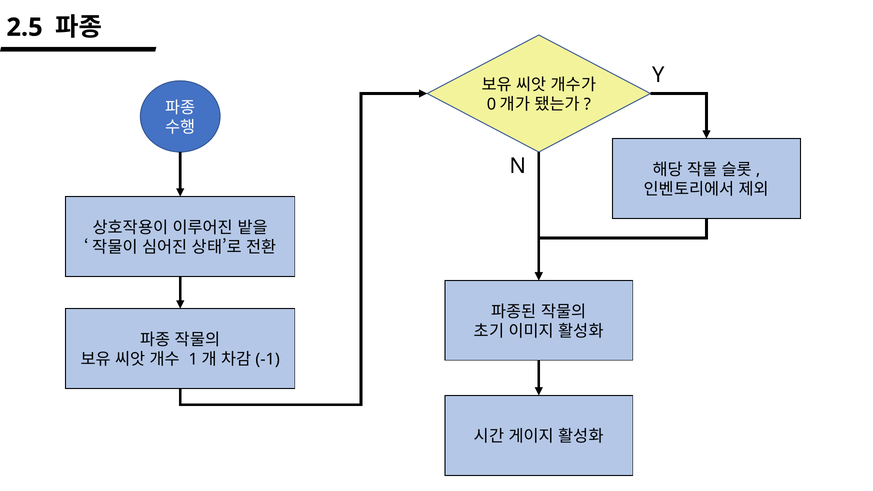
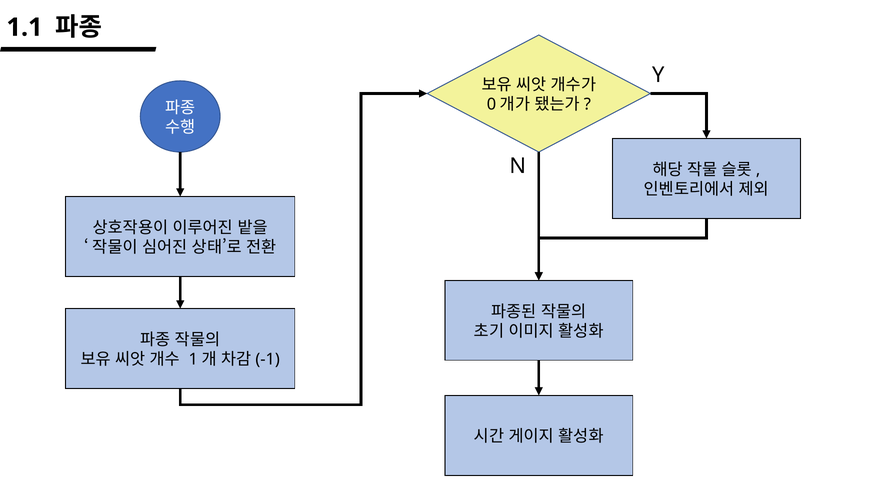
2.5: 2.5 -> 1.1
